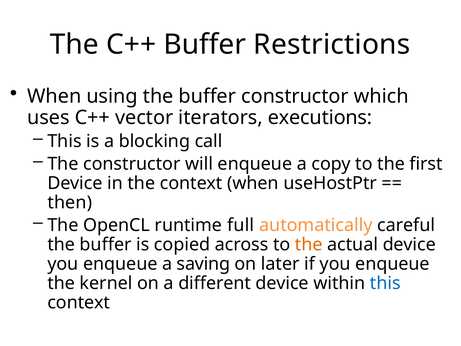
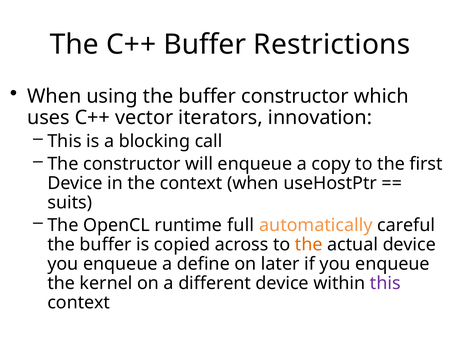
executions: executions -> innovation
then: then -> suits
saving: saving -> define
this at (385, 283) colour: blue -> purple
